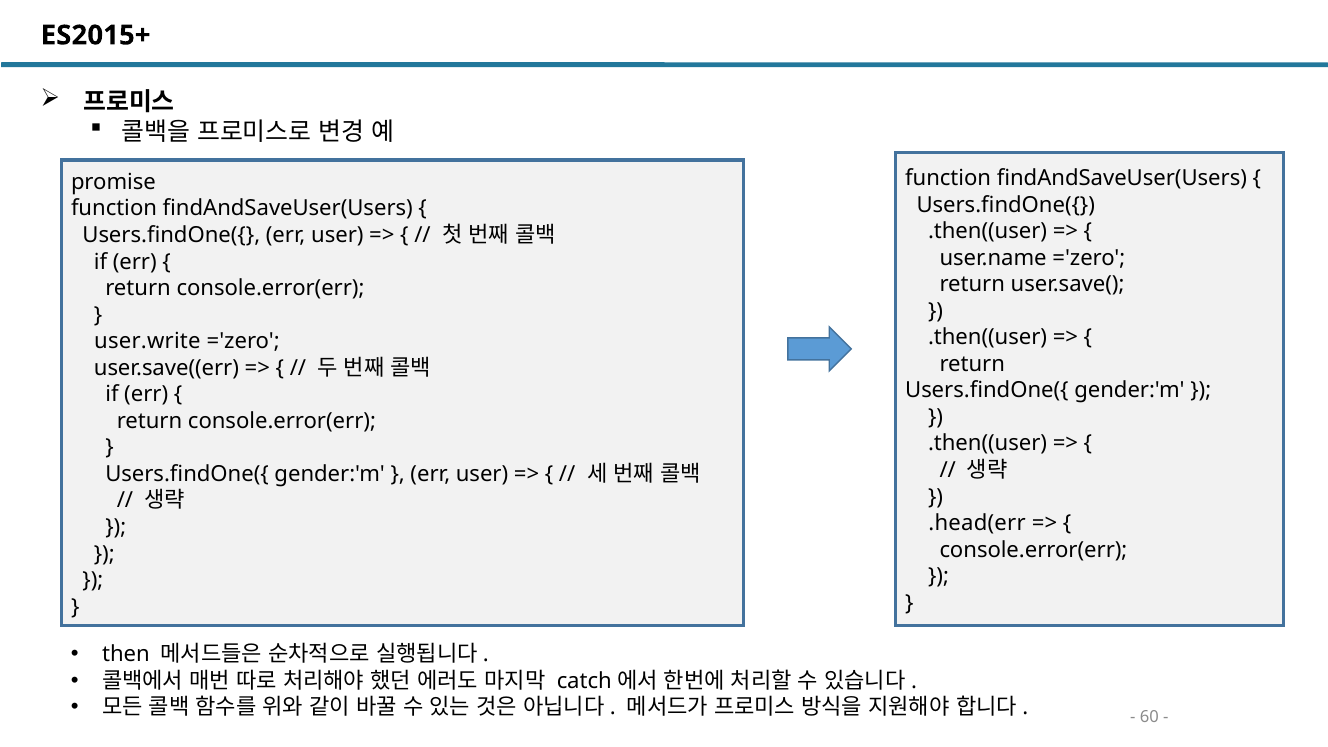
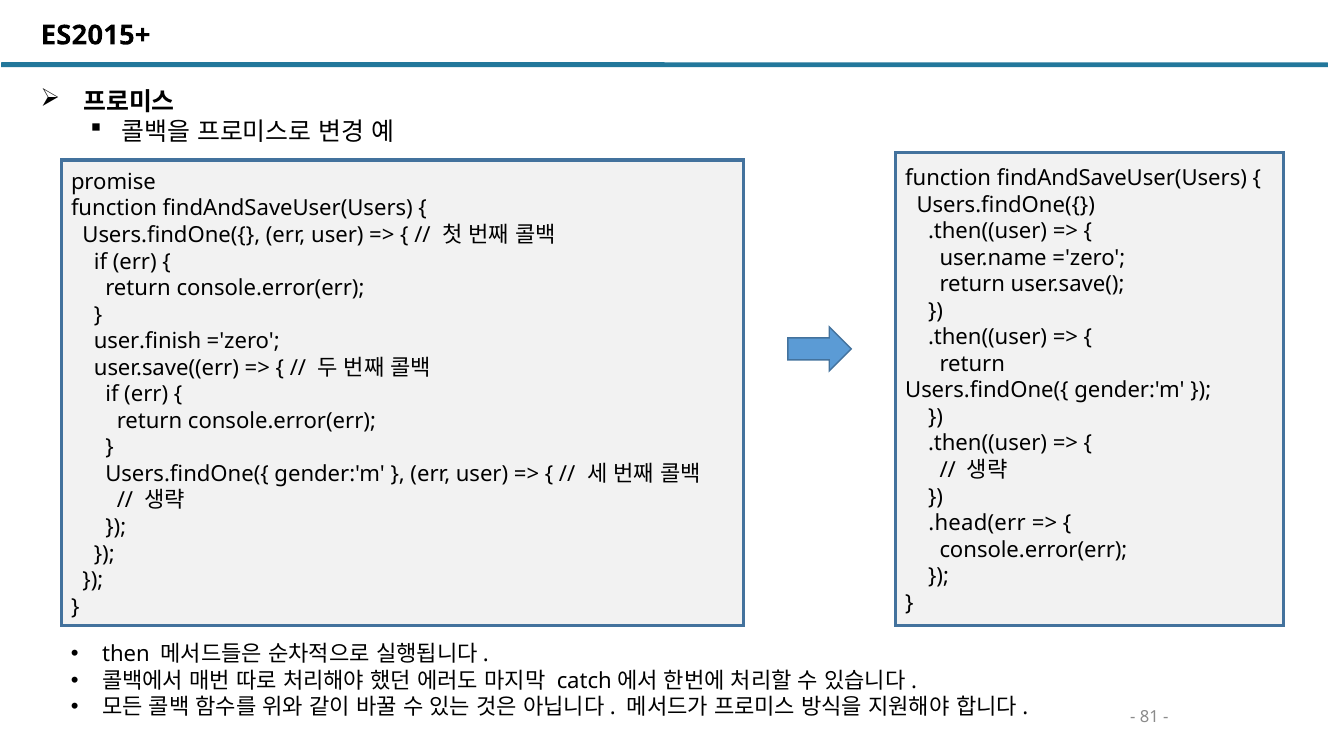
user.write: user.write -> user.finish
60: 60 -> 81
